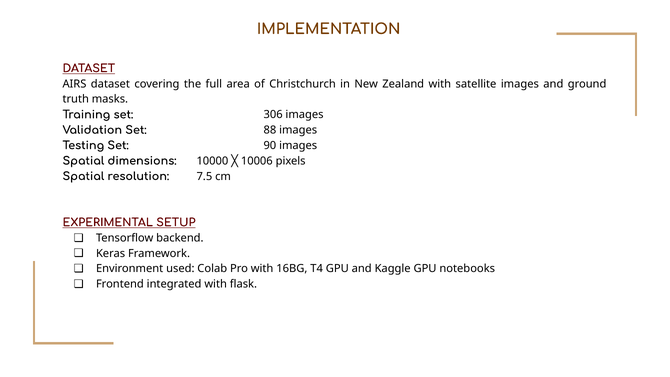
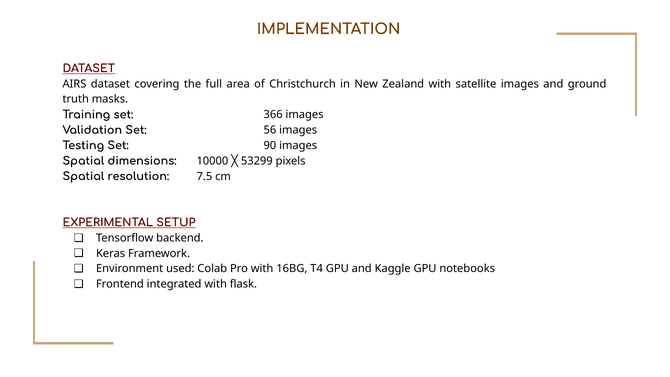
306: 306 -> 366
88: 88 -> 56
10006: 10006 -> 53299
